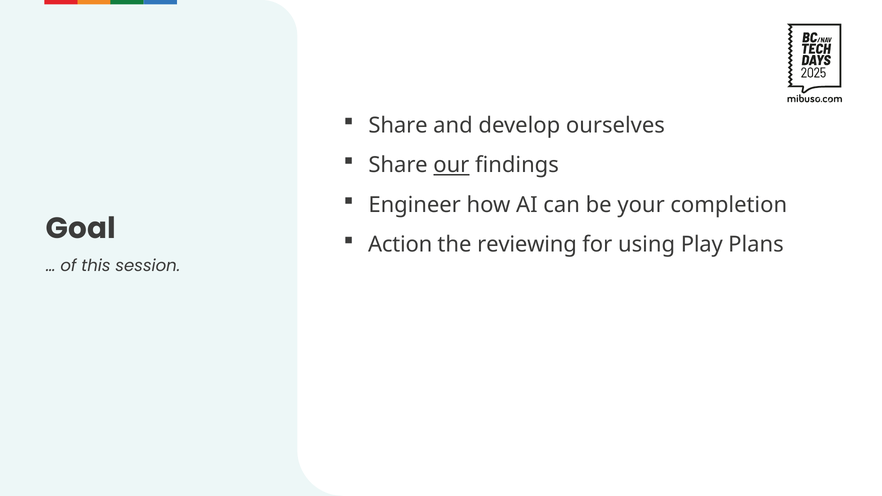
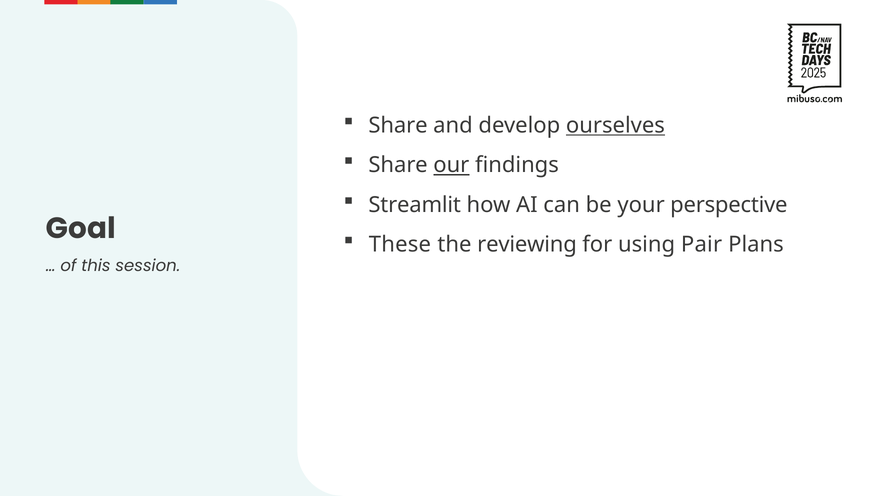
ourselves underline: none -> present
Engineer: Engineer -> Streamlit
completion: completion -> perspective
Action: Action -> These
Play: Play -> Pair
